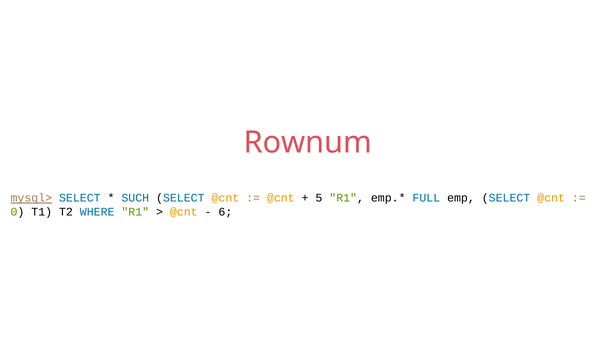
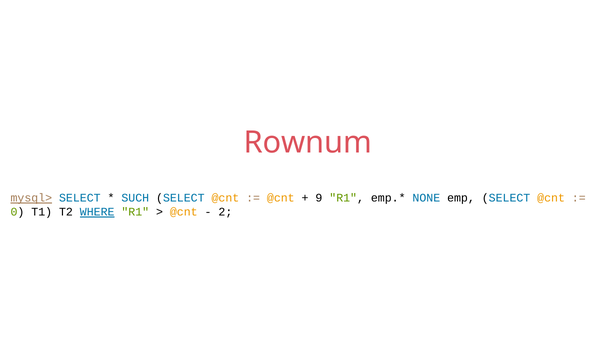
5: 5 -> 9
FULL: FULL -> NONE
WHERE underline: none -> present
6: 6 -> 2
